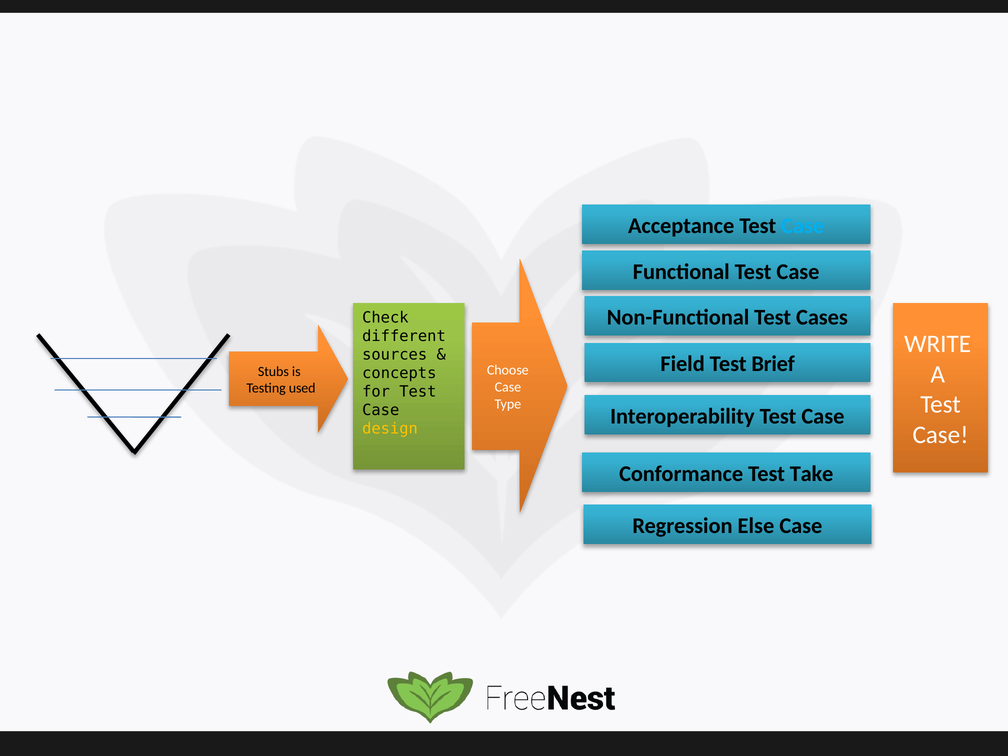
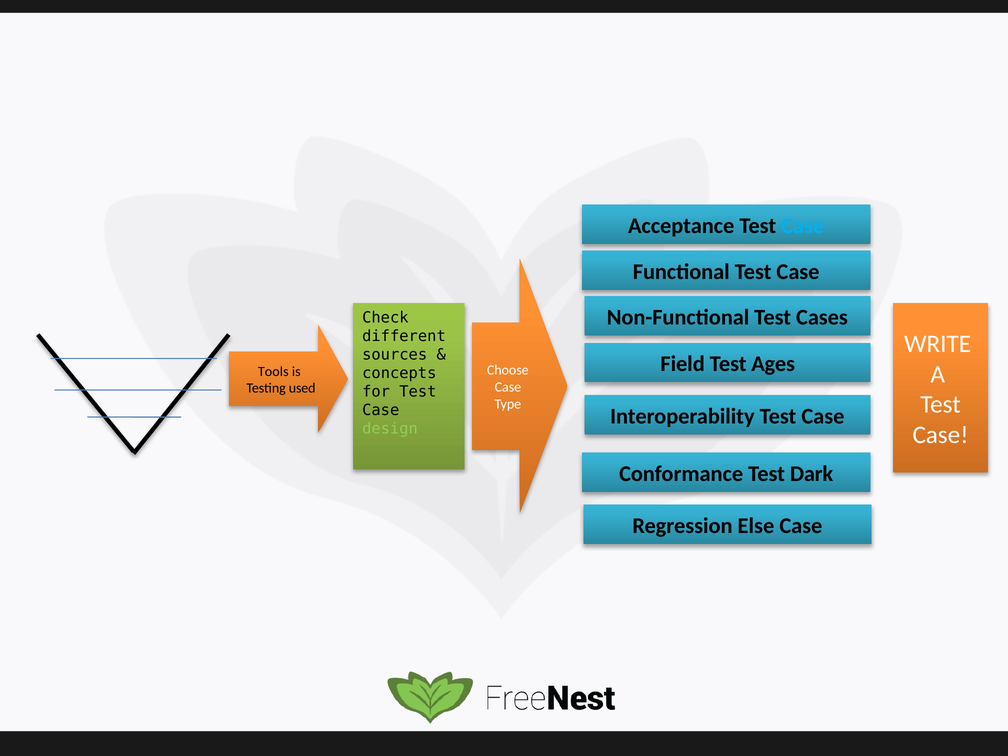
Brief: Brief -> Ages
Stubs: Stubs -> Tools
design colour: yellow -> light green
Take: Take -> Dark
